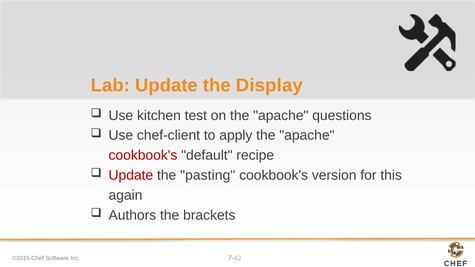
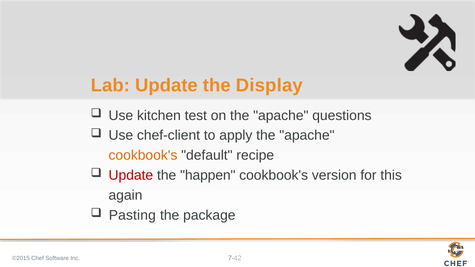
cookbook's at (143, 155) colour: red -> orange
pasting: pasting -> happen
Authors: Authors -> Pasting
brackets: brackets -> package
